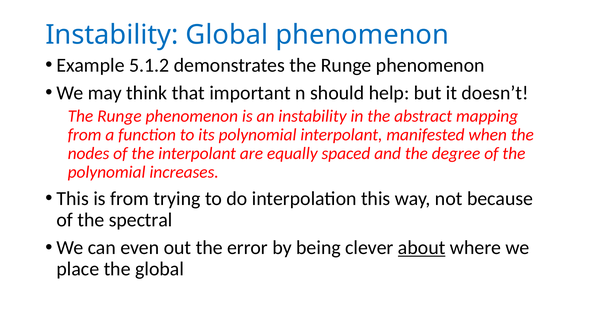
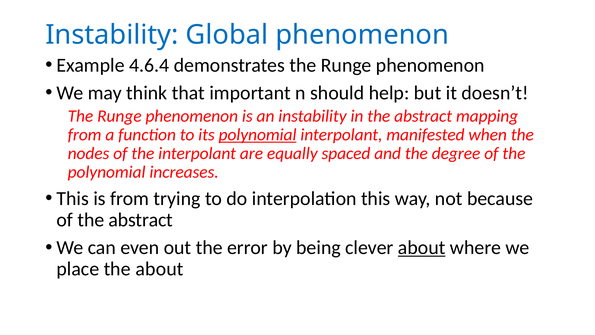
5.1.2: 5.1.2 -> 4.6.4
polynomial at (258, 135) underline: none -> present
of the spectral: spectral -> abstract
the global: global -> about
